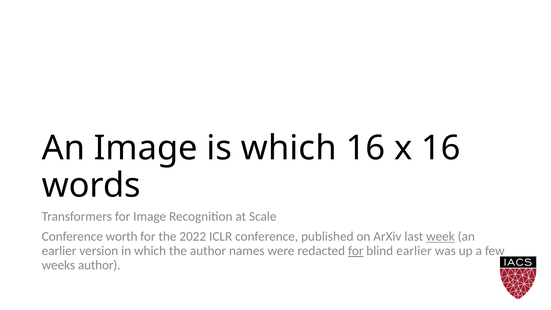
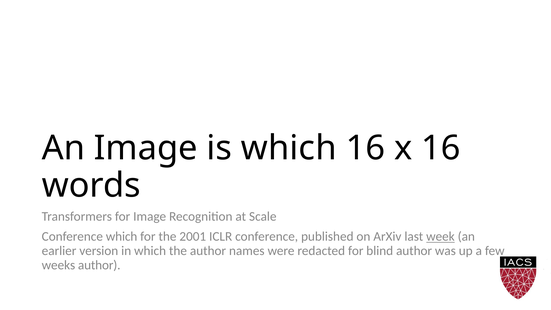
Conference worth: worth -> which
2022: 2022 -> 2001
for at (356, 251) underline: present -> none
blind earlier: earlier -> author
